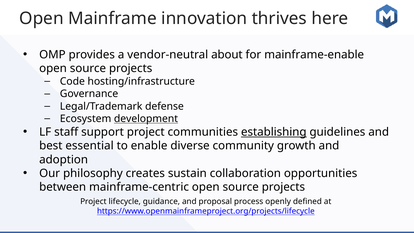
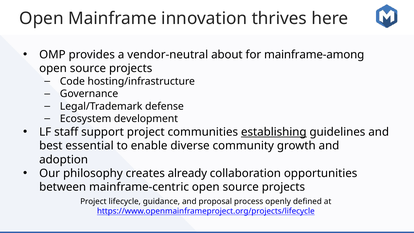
mainframe-enable: mainframe-enable -> mainframe-among
development underline: present -> none
sustain: sustain -> already
